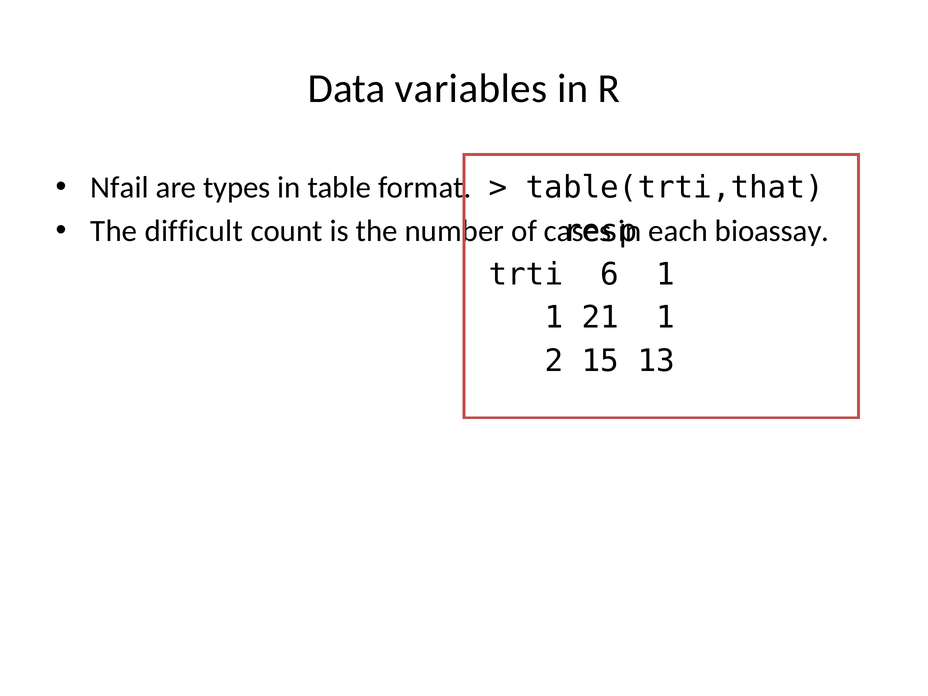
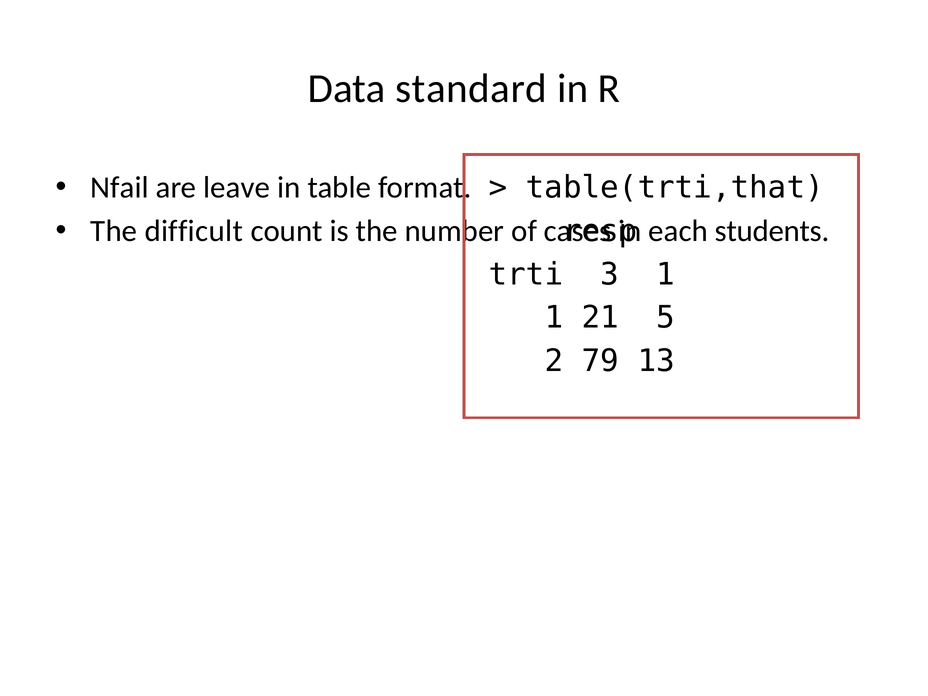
variables: variables -> standard
types: types -> leave
bioassay: bioassay -> students
6: 6 -> 3
21 1: 1 -> 5
15: 15 -> 79
